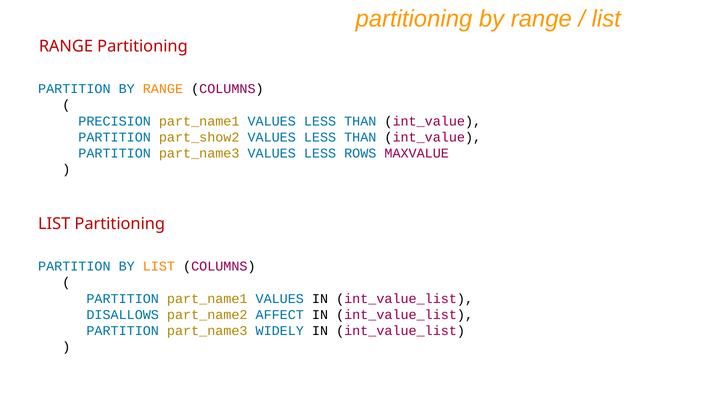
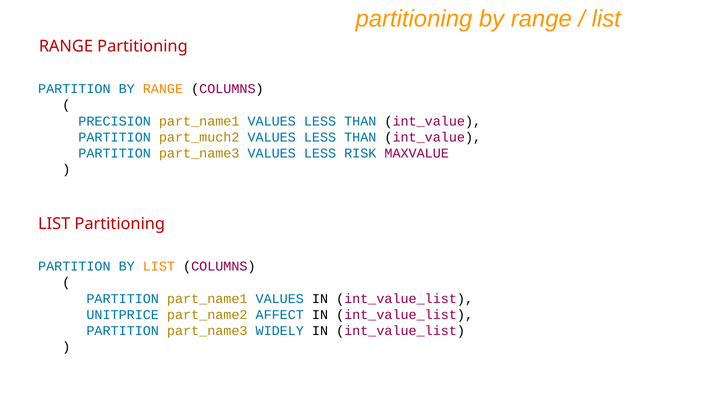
part_show2: part_show2 -> part_much2
ROWS: ROWS -> RISK
DISALLOWS: DISALLOWS -> UNITPRICE
